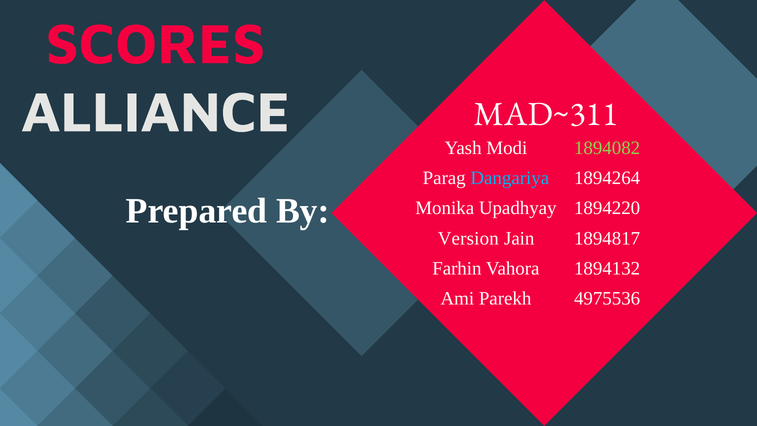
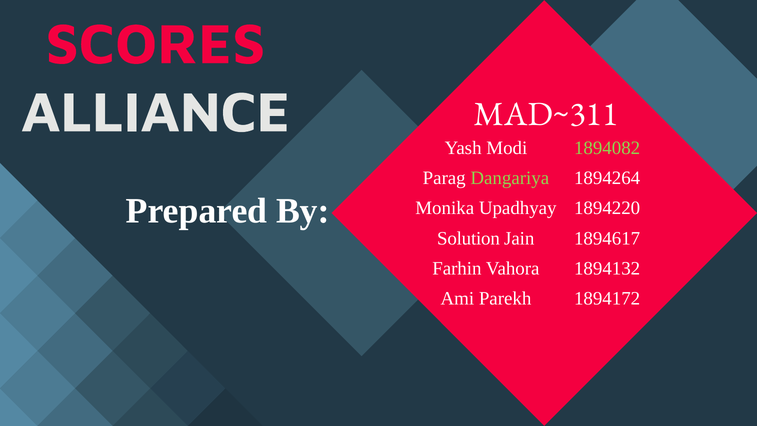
Dangariya colour: light blue -> light green
Version: Version -> Solution
1894817: 1894817 -> 1894617
4975536: 4975536 -> 1894172
